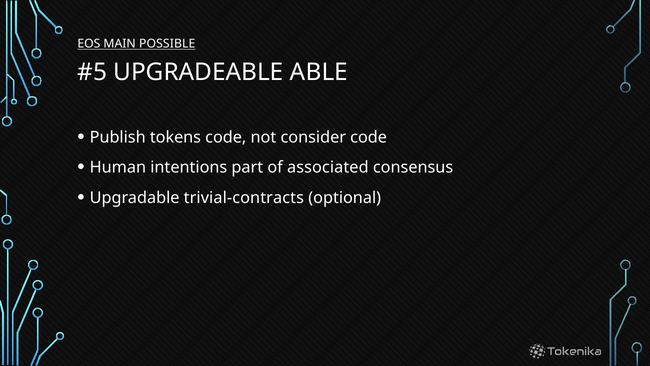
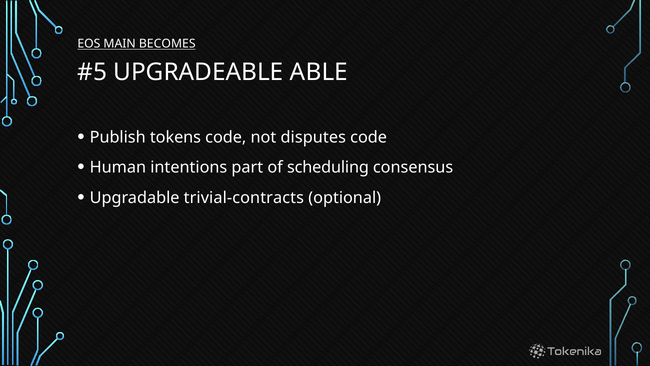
POSSIBLE: POSSIBLE -> BECOMES
consider: consider -> disputes
associated: associated -> scheduling
